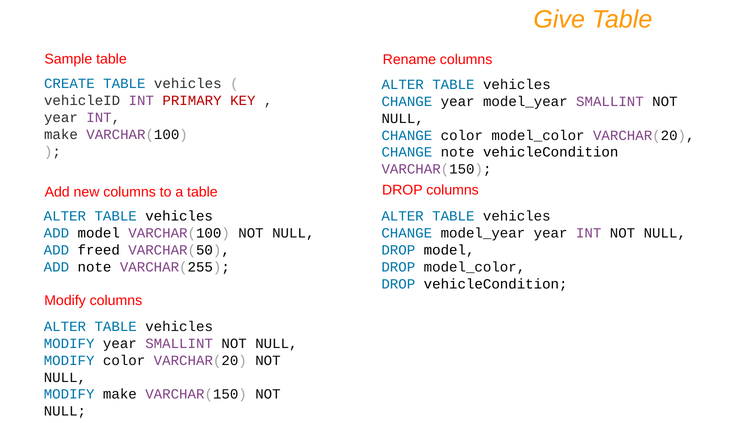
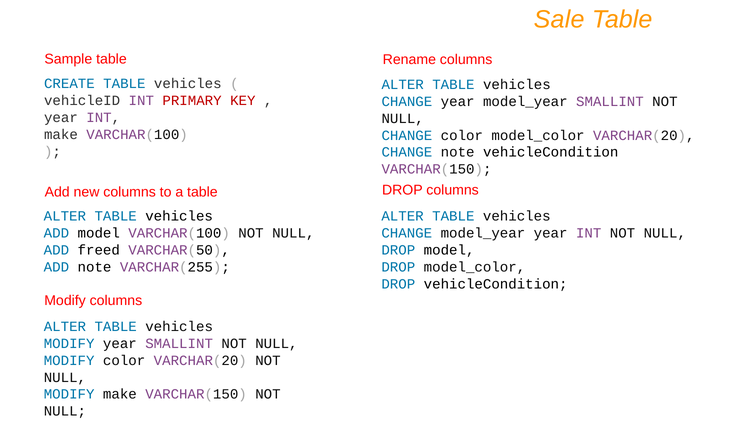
Give: Give -> Sale
